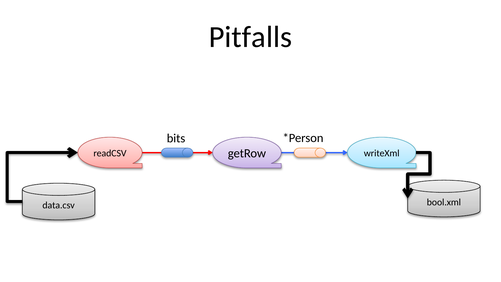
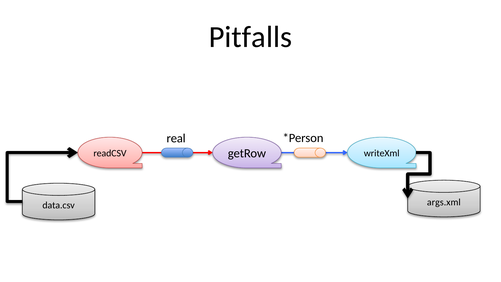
bits: bits -> real
bool.xml: bool.xml -> args.xml
